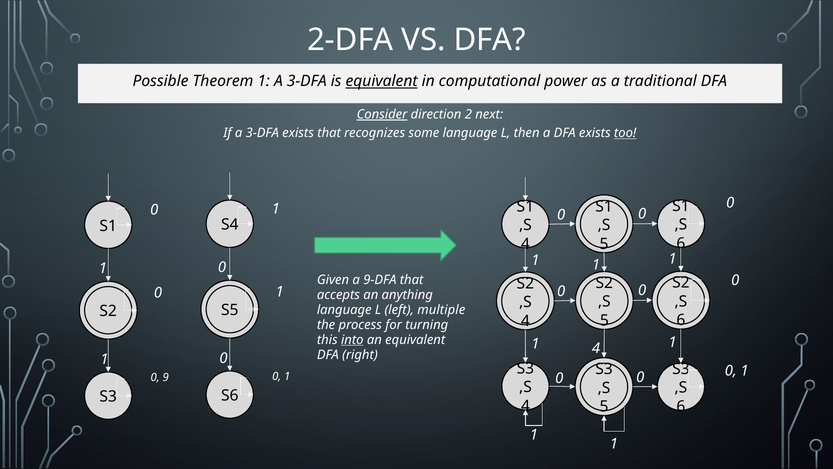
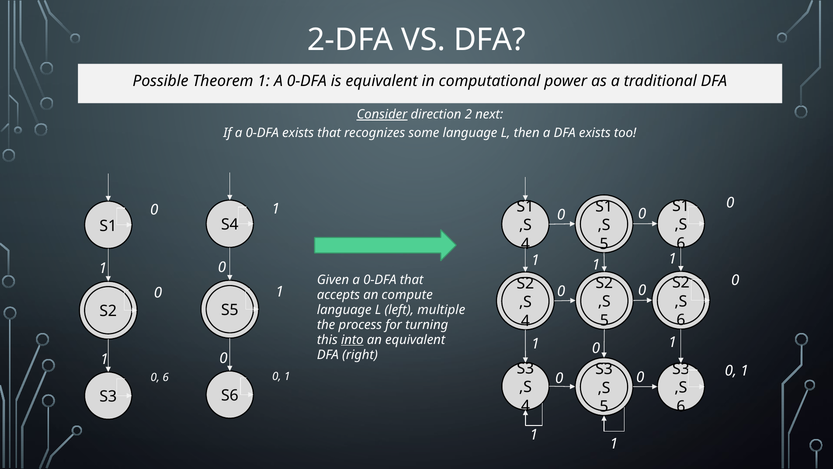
1 A 3-DFA: 3-DFA -> 0-DFA
equivalent at (382, 81) underline: present -> none
If a 3-DFA: 3-DFA -> 0-DFA
too underline: present -> none
Given a 9-DFA: 9-DFA -> 0-DFA
anything: anything -> compute
4 at (596, 348): 4 -> 0
0 9: 9 -> 6
